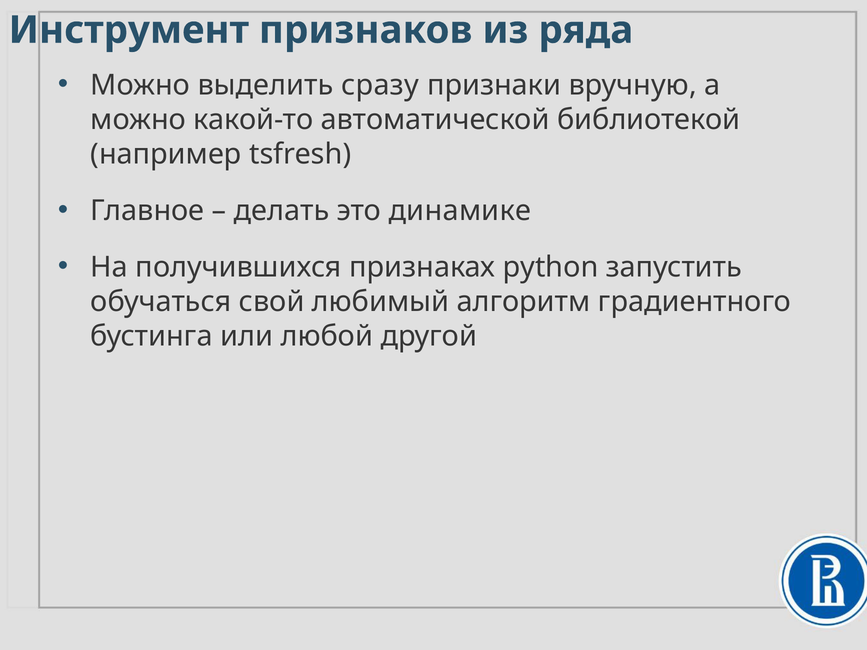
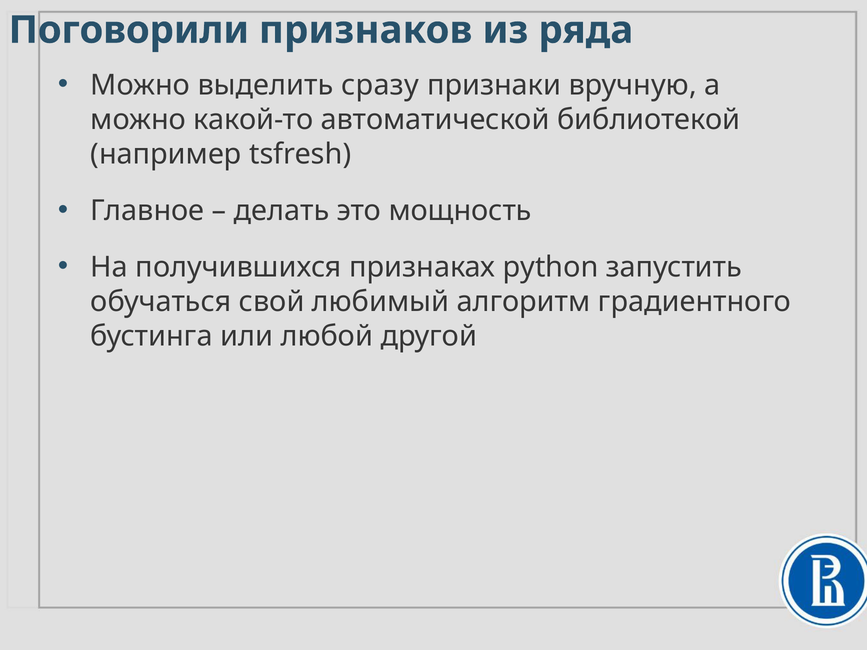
Инструмент: Инструмент -> Поговорили
динамике: динамике -> мощность
